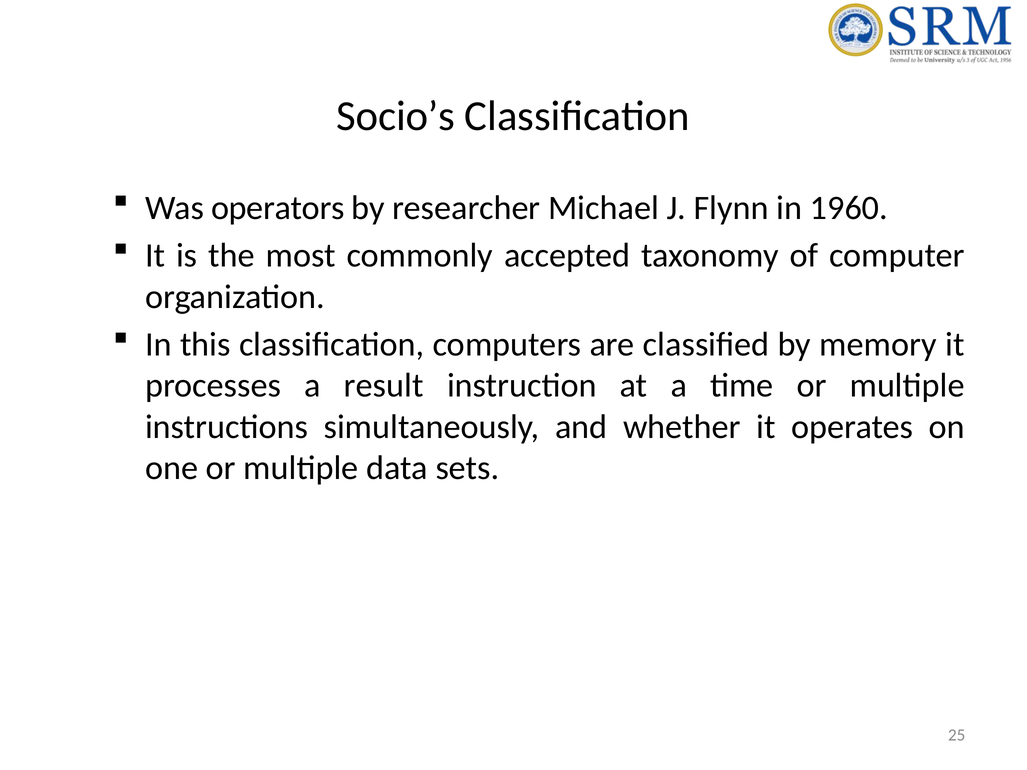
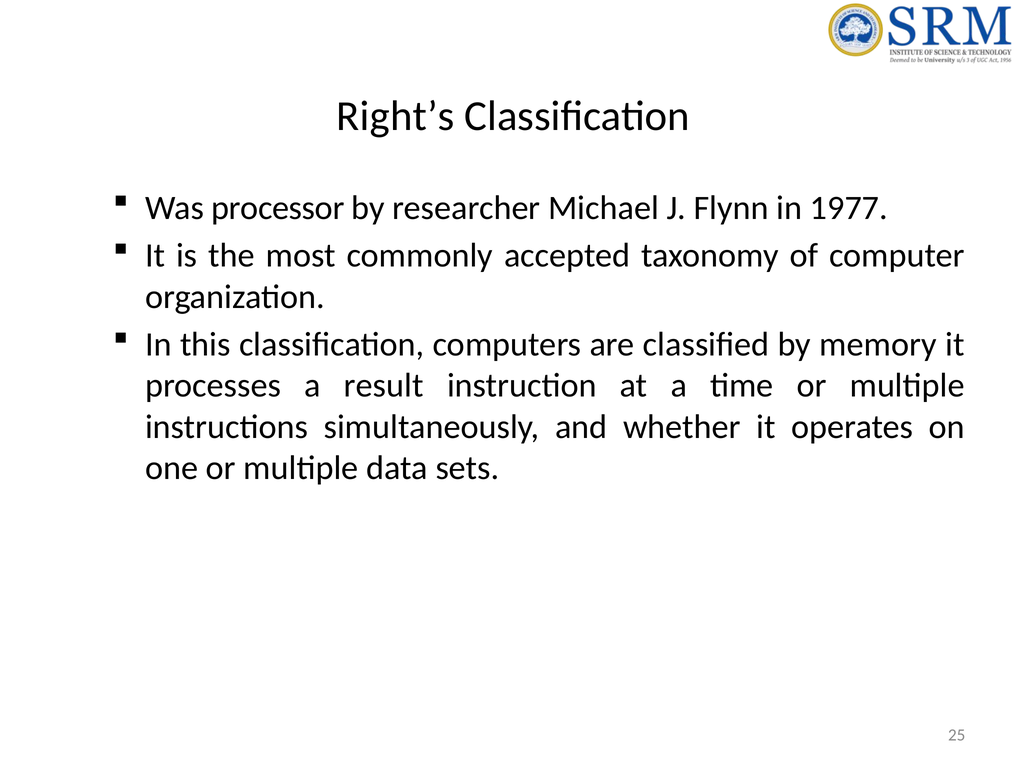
Socio’s: Socio’s -> Right’s
operators: operators -> processor
1960: 1960 -> 1977
